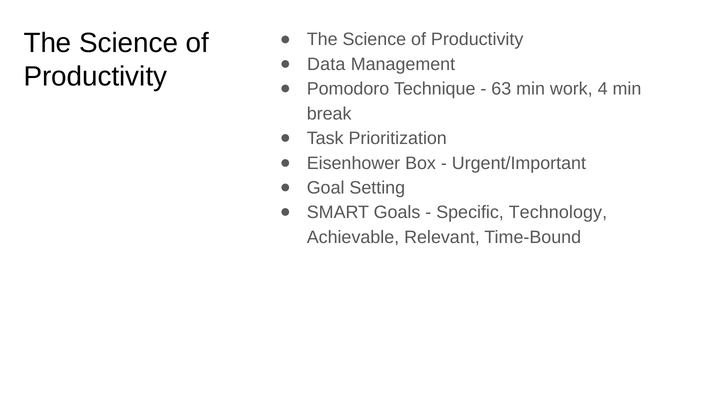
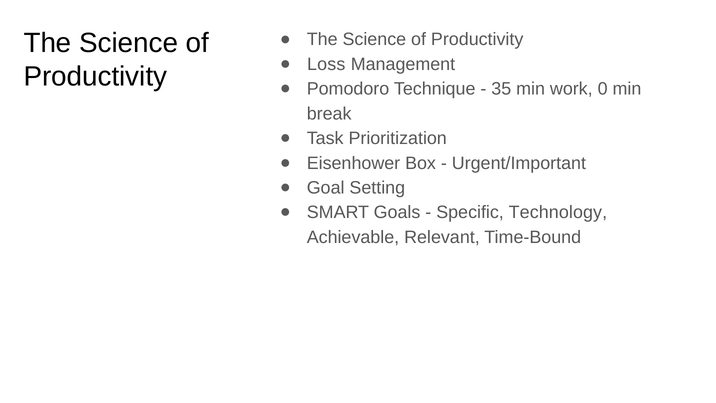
Data: Data -> Loss
63: 63 -> 35
4: 4 -> 0
